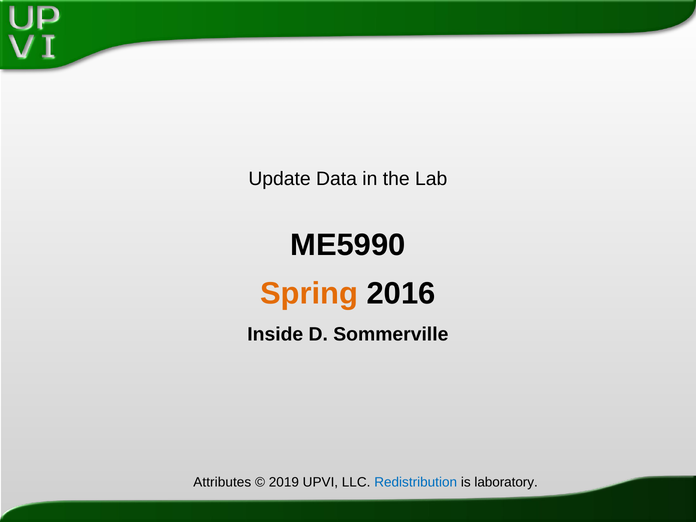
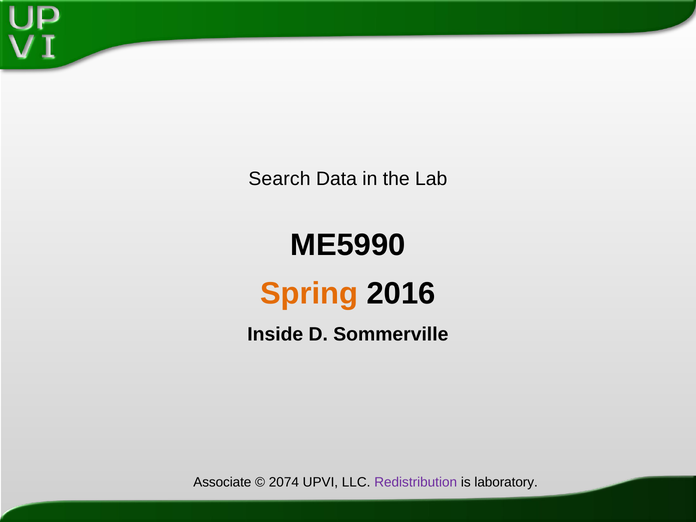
Update: Update -> Search
Attributes: Attributes -> Associate
2019: 2019 -> 2074
Redistribution colour: blue -> purple
